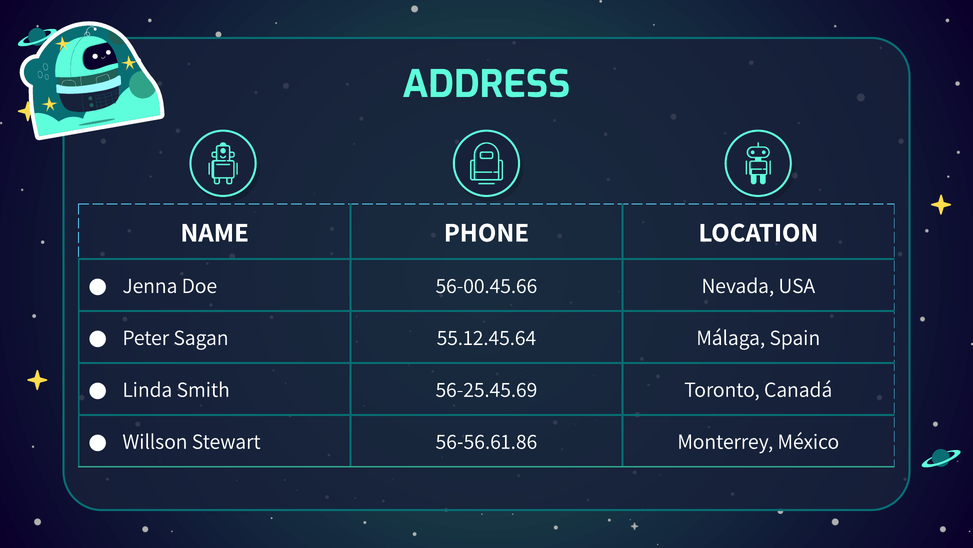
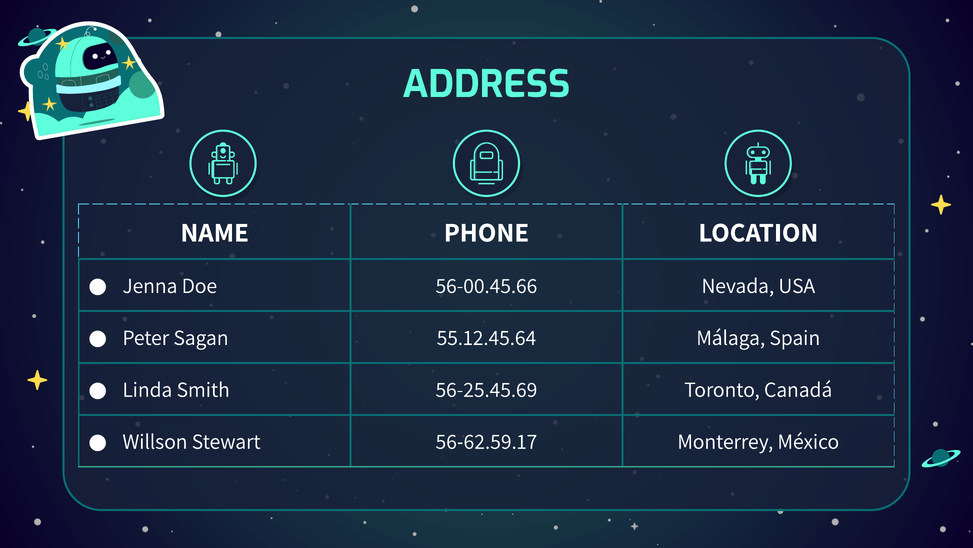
56-56.61.86: 56-56.61.86 -> 56-62.59.17
